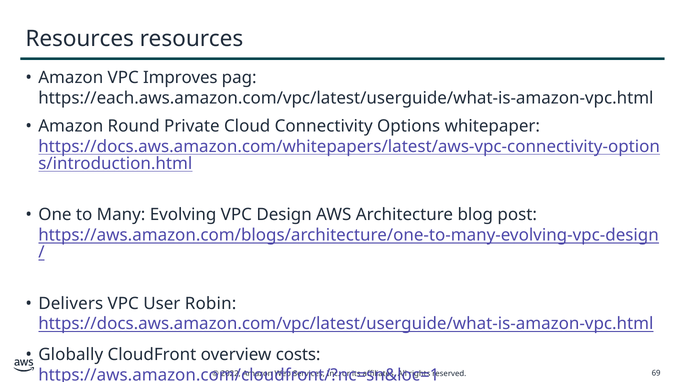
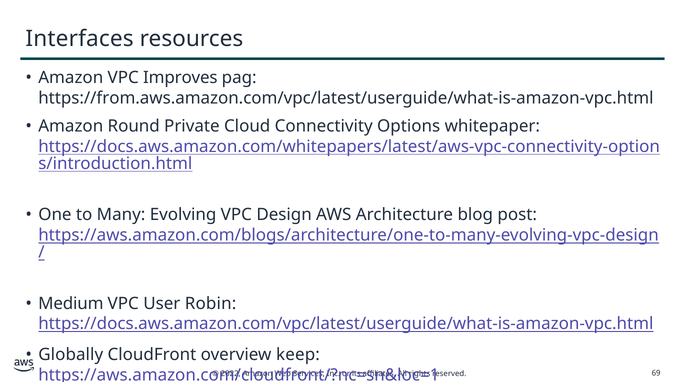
Resources at (80, 39): Resources -> Interfaces
https://each.aws.amazon.com/vpc/latest/userguide/what-is-amazon-vpc.html: https://each.aws.amazon.com/vpc/latest/userguide/what-is-amazon-vpc.html -> https://from.aws.amazon.com/vpc/latest/userguide/what-is-amazon-vpc.html
Delivers: Delivers -> Medium
costs: costs -> keep
